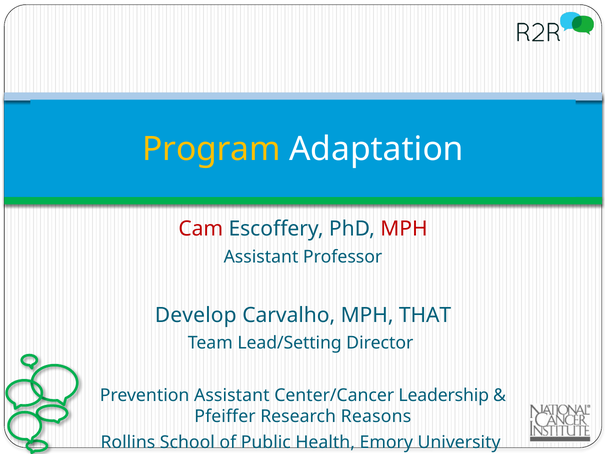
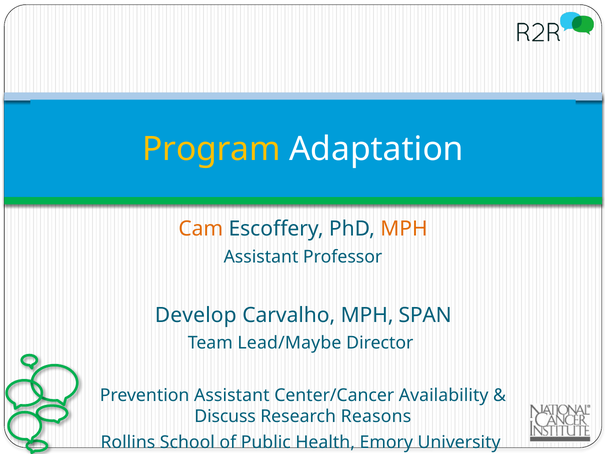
Cam colour: red -> orange
MPH at (404, 229) colour: red -> orange
THAT: THAT -> SPAN
Lead/Setting: Lead/Setting -> Lead/Maybe
Leadership: Leadership -> Availability
Pfeiffer: Pfeiffer -> Discuss
